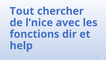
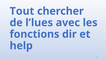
l’nice: l’nice -> l’lues
